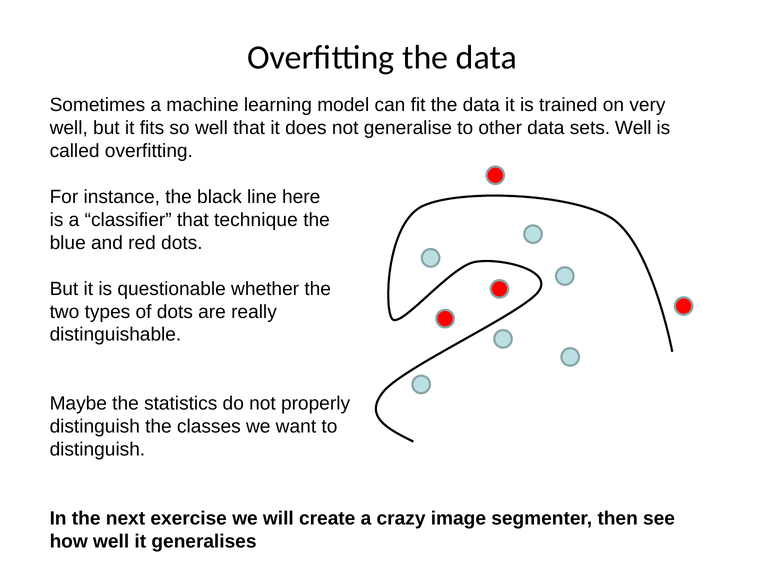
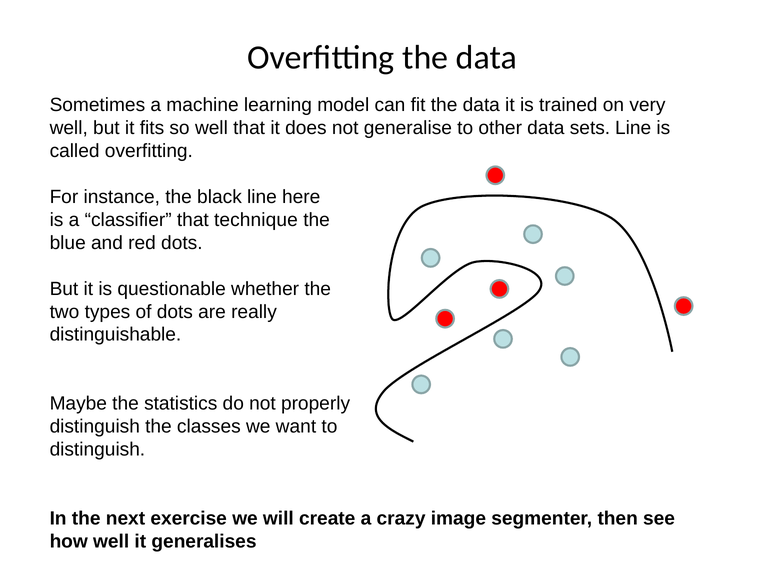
sets Well: Well -> Line
